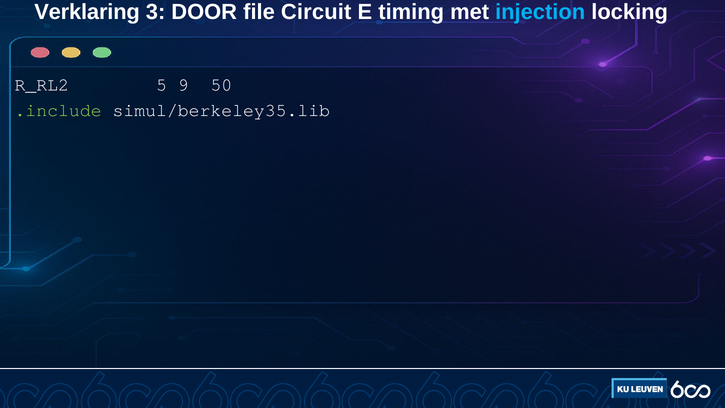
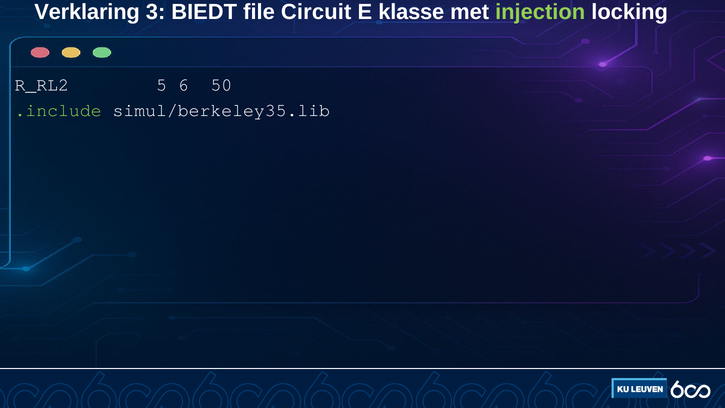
DOOR: DOOR -> BIEDT
timing: timing -> klasse
injection colour: light blue -> light green
9: 9 -> 6
